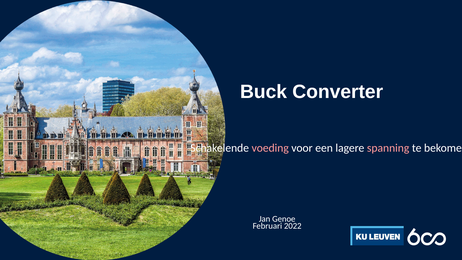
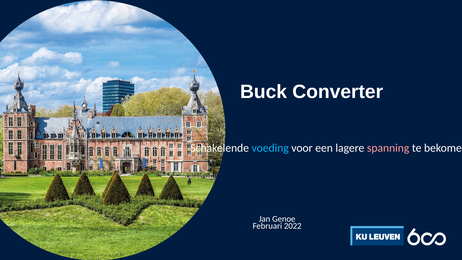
voeding colour: pink -> light blue
